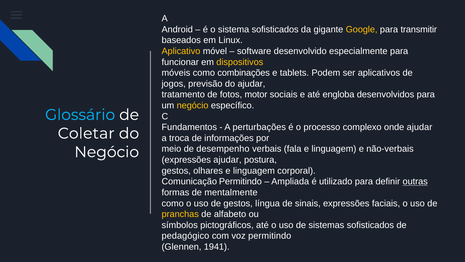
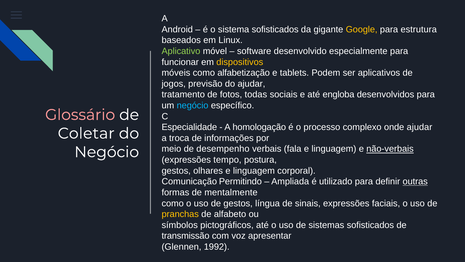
transmitir: transmitir -> estrutura
Aplicativo colour: yellow -> light green
combinações: combinações -> alfabetização
motor: motor -> todas
negócio at (193, 105) colour: yellow -> light blue
Glossário colour: light blue -> pink
Fundamentos: Fundamentos -> Especialidade
perturbações: perturbações -> homologação
não-verbais underline: none -> present
expressões ajudar: ajudar -> tempo
pedagógico: pedagógico -> transmissão
voz permitindo: permitindo -> apresentar
1941: 1941 -> 1992
